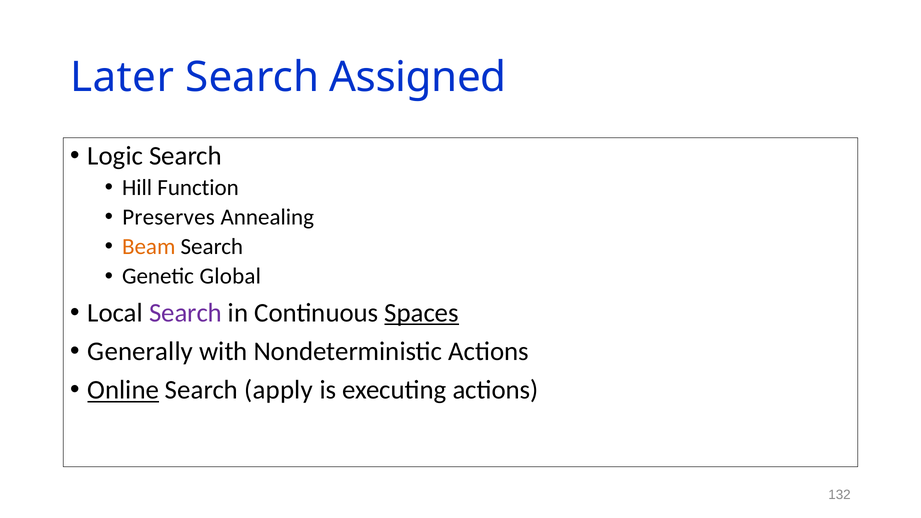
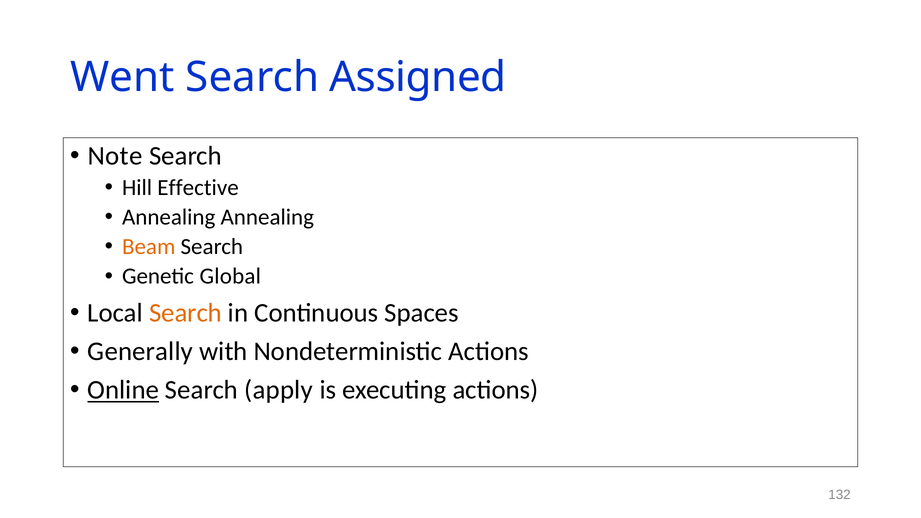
Later: Later -> Went
Logic: Logic -> Note
Function: Function -> Effective
Preserves at (169, 217): Preserves -> Annealing
Search at (186, 313) colour: purple -> orange
Spaces underline: present -> none
